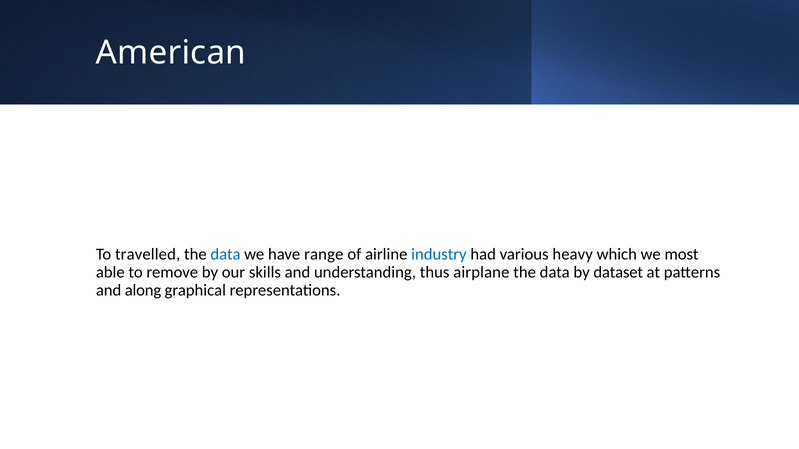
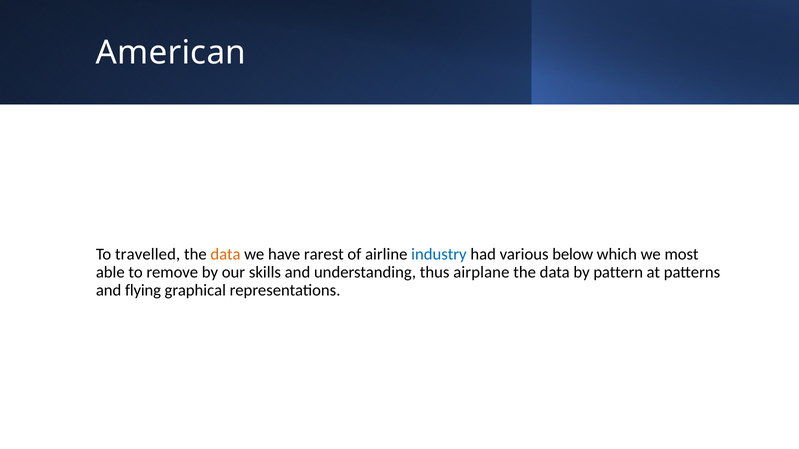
data at (225, 255) colour: blue -> orange
range: range -> rarest
heavy: heavy -> below
dataset: dataset -> pattern
along: along -> flying
